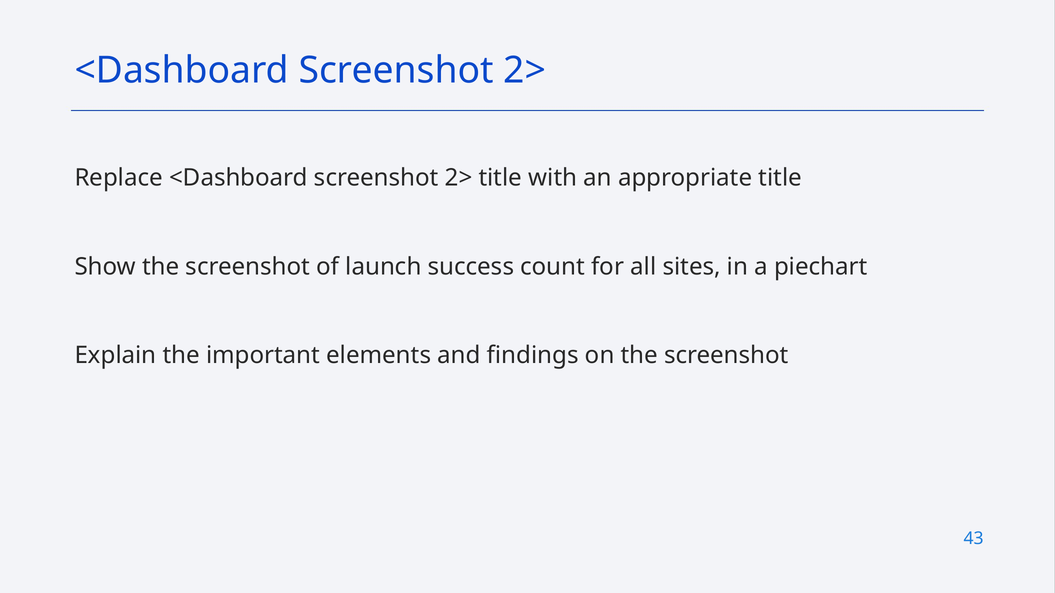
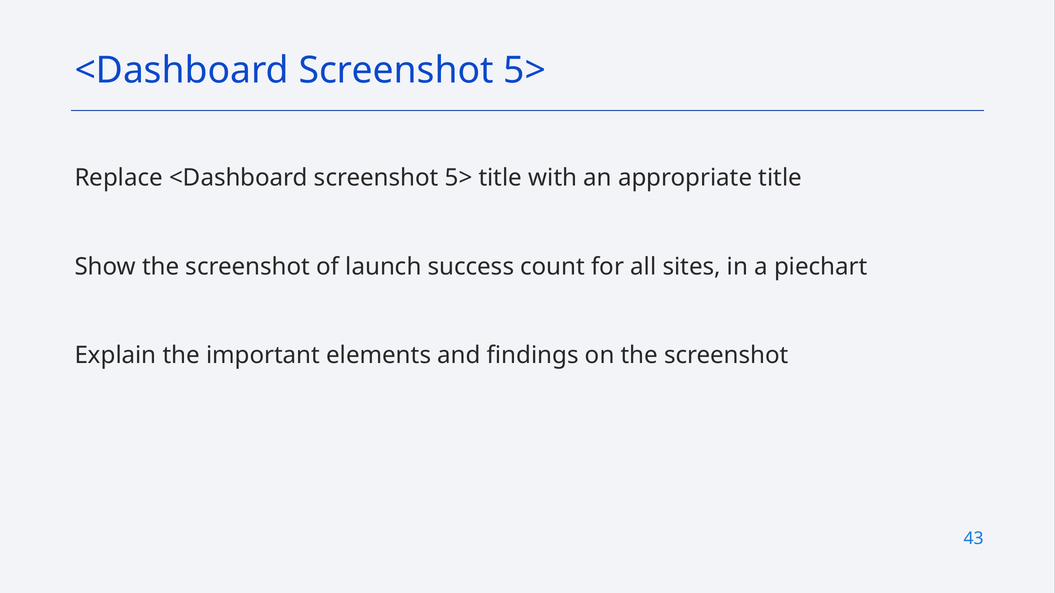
2> at (525, 70): 2> -> 5>
Replace <Dashboard screenshot 2>: 2> -> 5>
